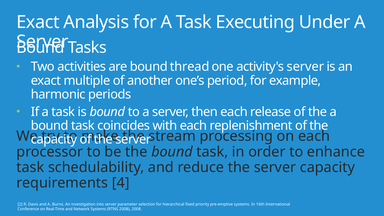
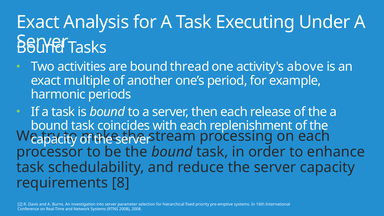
activity's server: server -> above
4: 4 -> 8
